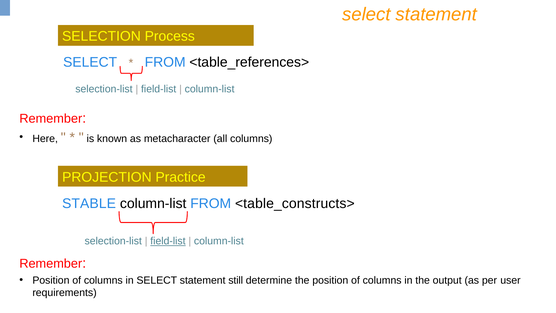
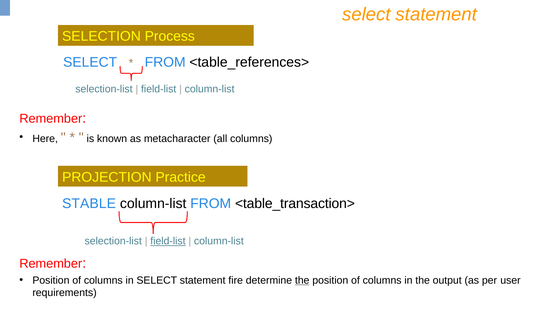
<table_constructs>: <table_constructs> -> <table_transaction>
still: still -> fire
the at (302, 280) underline: none -> present
